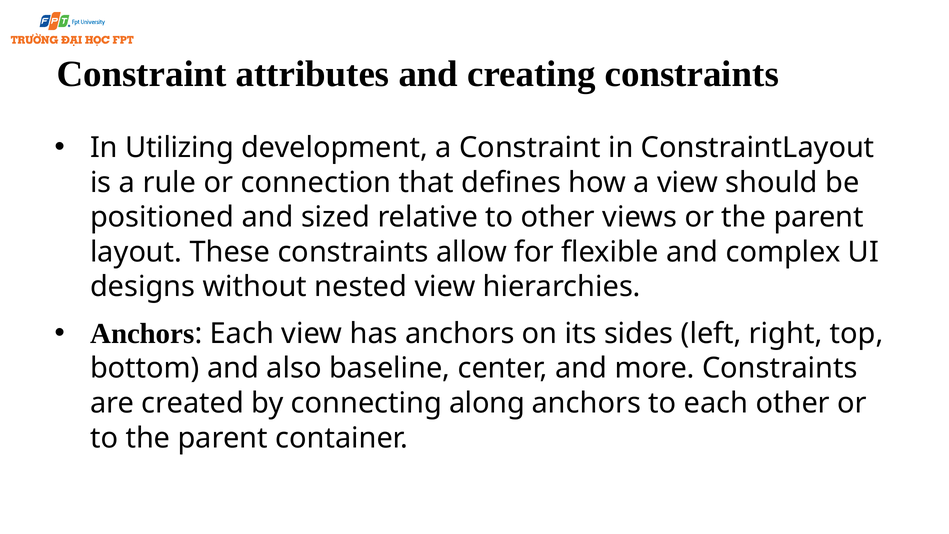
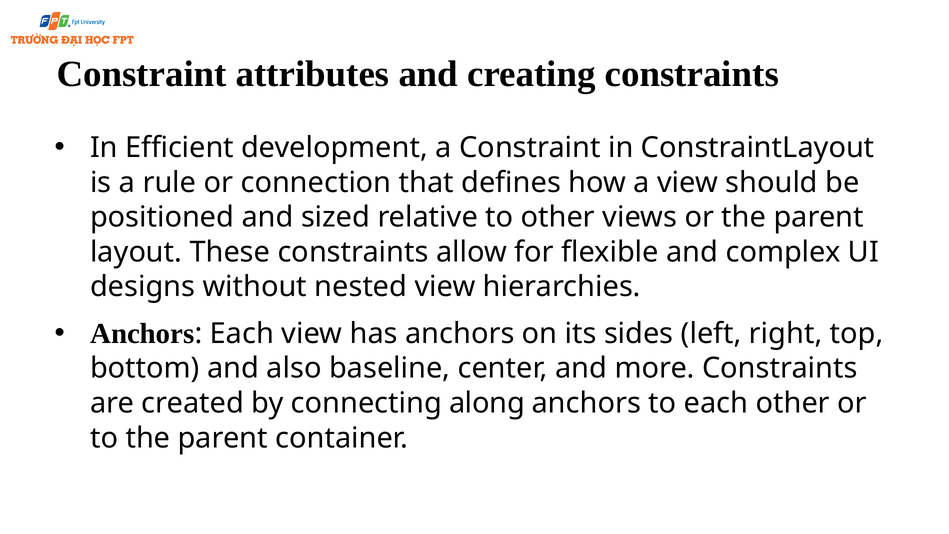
Utilizing: Utilizing -> Efficient
